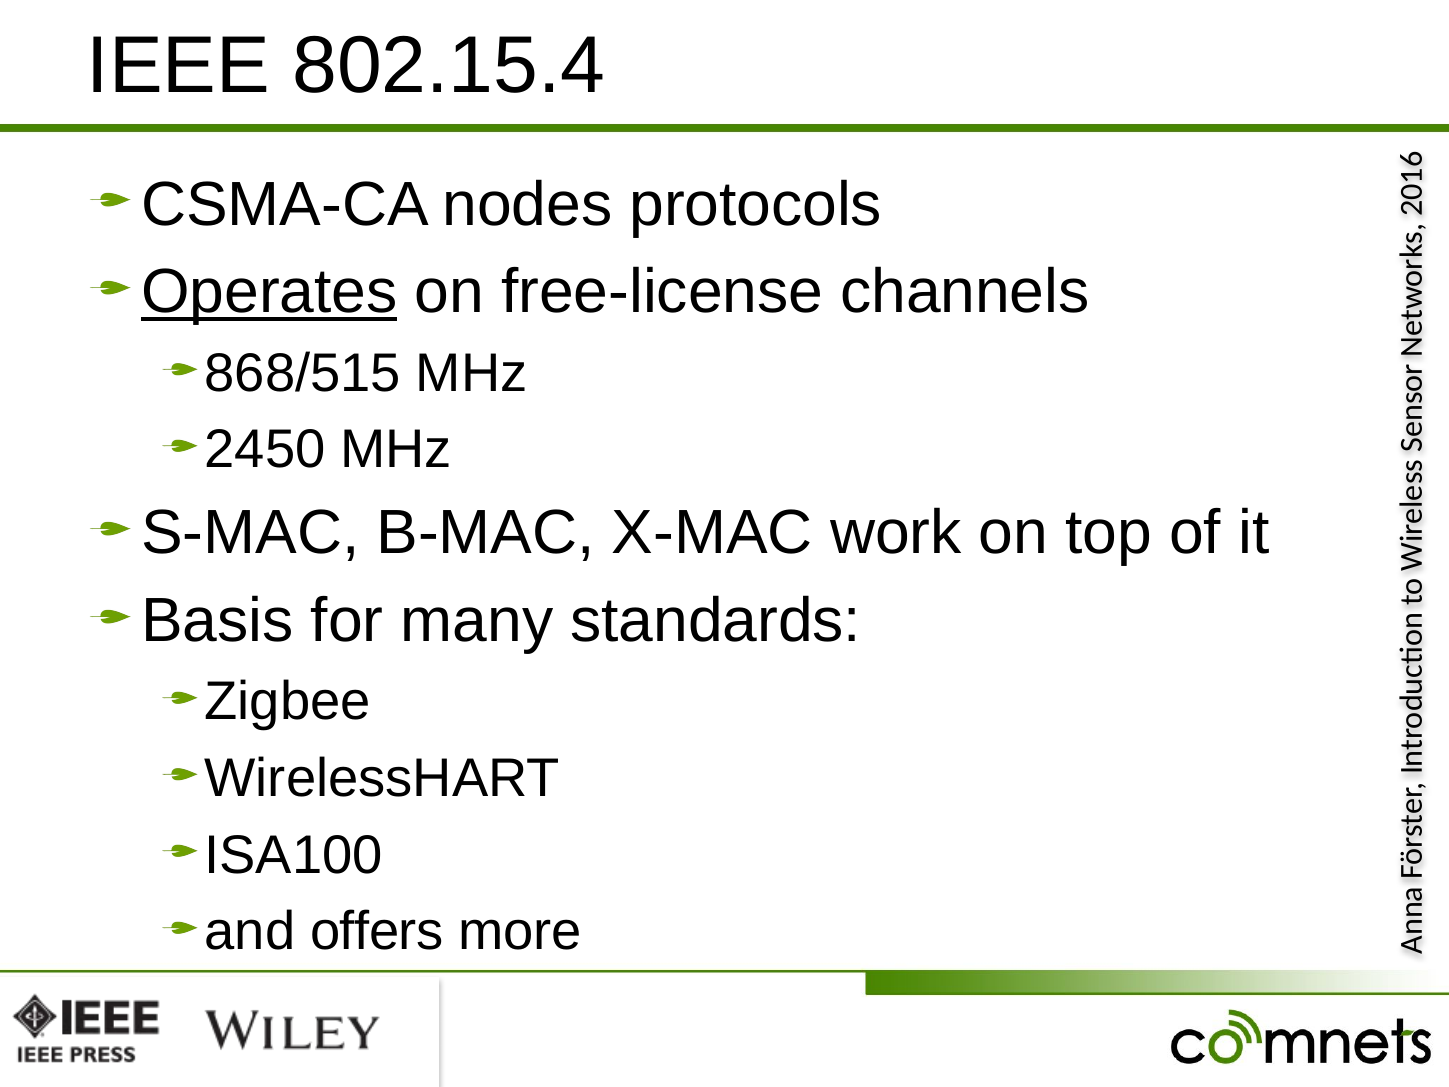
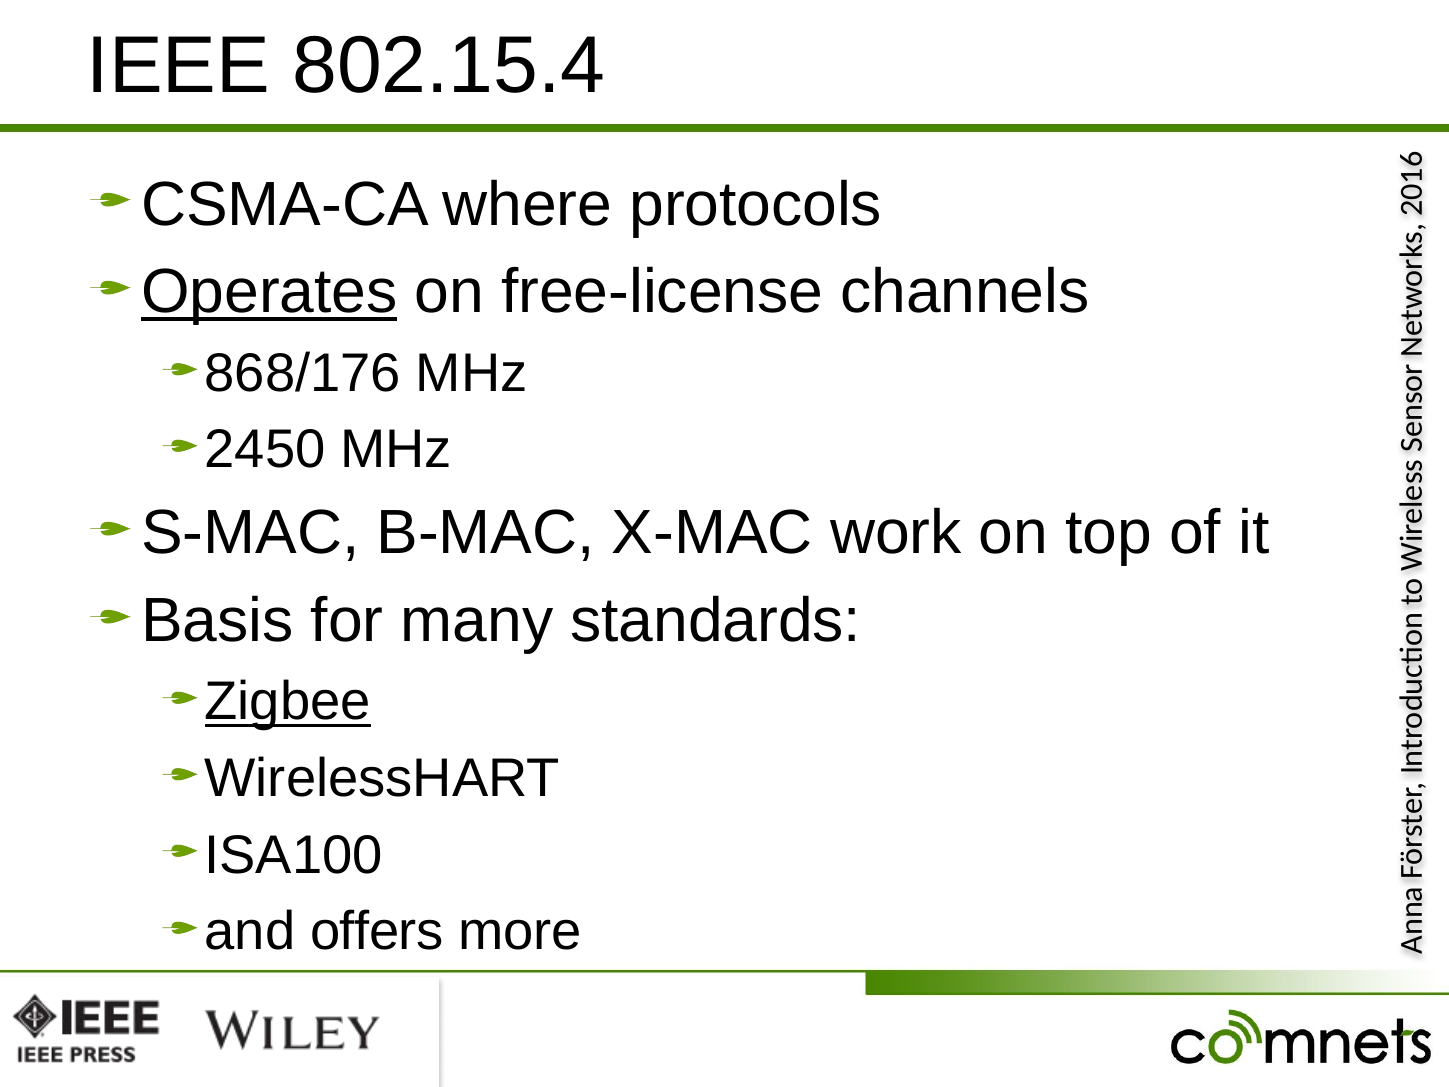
nodes: nodes -> where
868/515: 868/515 -> 868/176
Zigbee underline: none -> present
